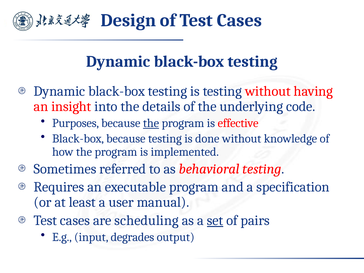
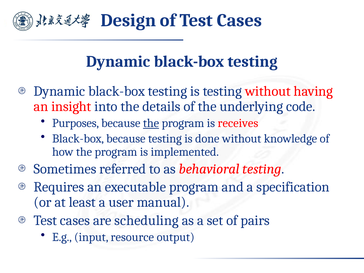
effective: effective -> receives
set underline: present -> none
degrades: degrades -> resource
